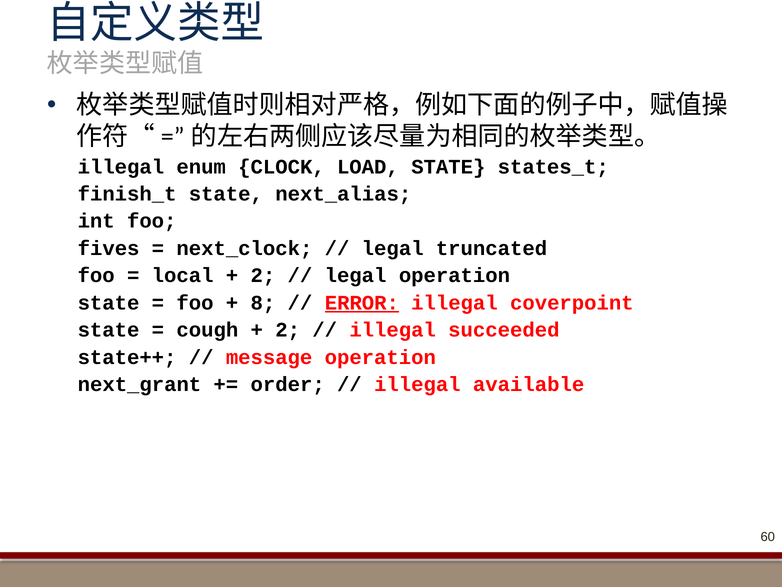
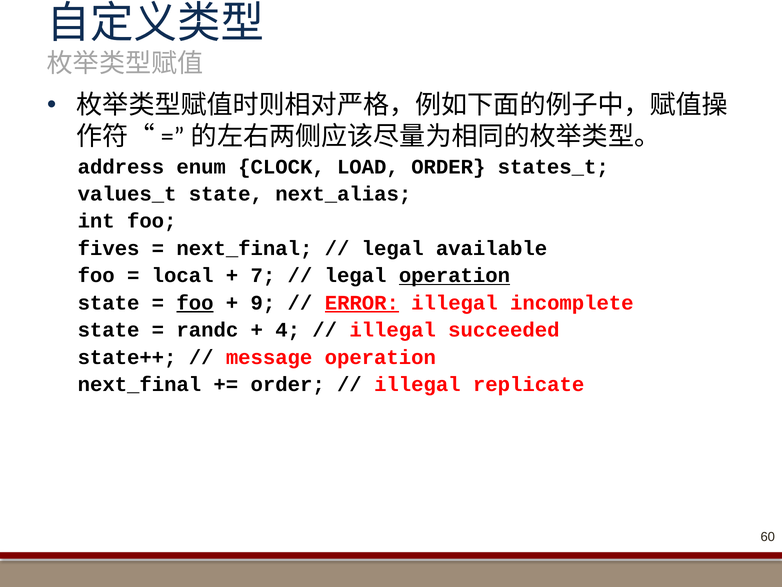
illegal at (121, 167): illegal -> address
LOAD STATE: STATE -> ORDER
finish_t: finish_t -> values_t
next_clock at (244, 248): next_clock -> next_final
truncated: truncated -> available
2 at (263, 275): 2 -> 7
operation at (454, 275) underline: none -> present
foo at (195, 303) underline: none -> present
8: 8 -> 9
coverpoint: coverpoint -> incomplete
cough: cough -> randc
2 at (288, 330): 2 -> 4
next_grant at (139, 384): next_grant -> next_final
available: available -> replicate
